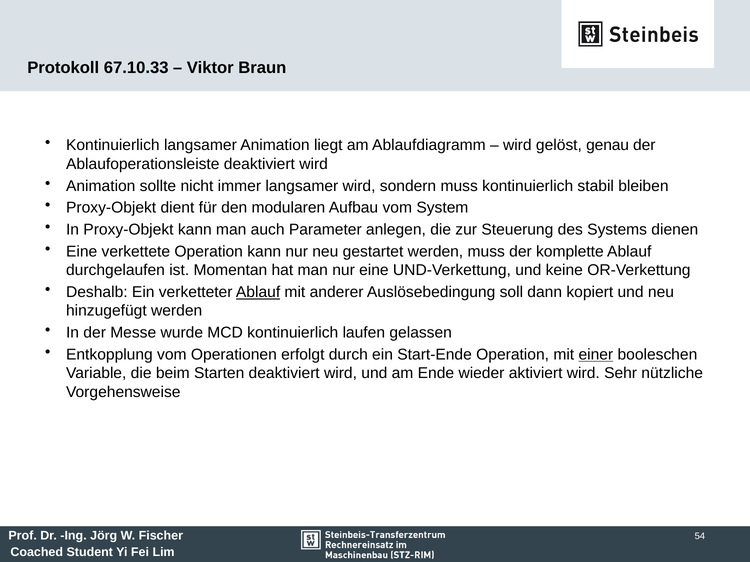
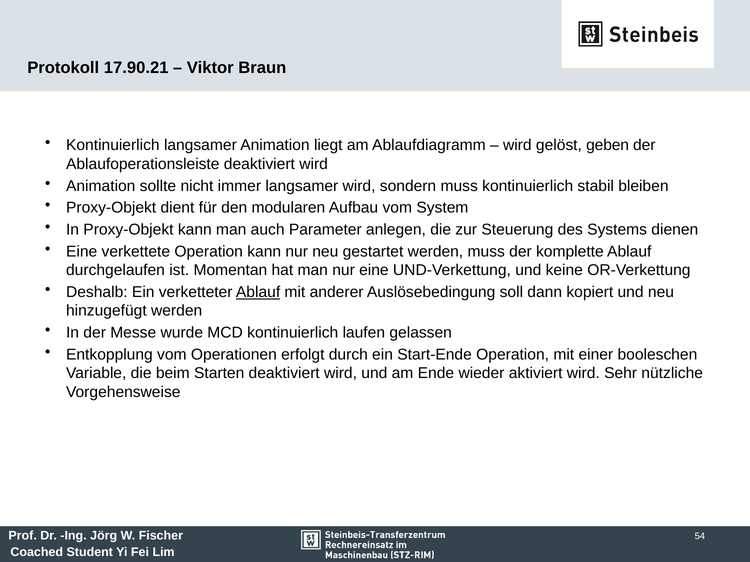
67.10.33: 67.10.33 -> 17.90.21
genau: genau -> geben
einer underline: present -> none
